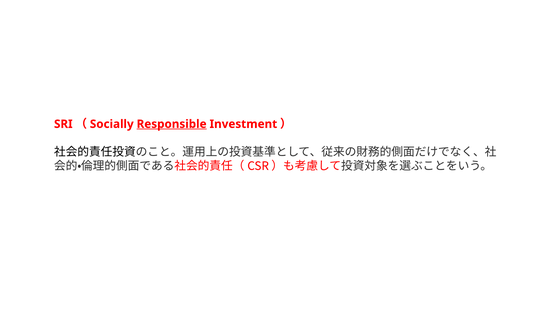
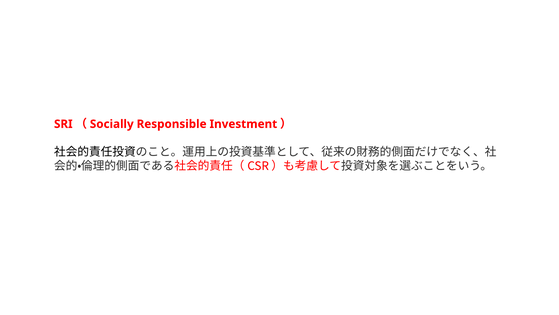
Responsible underline: present -> none
